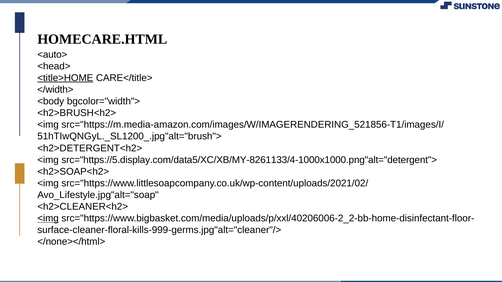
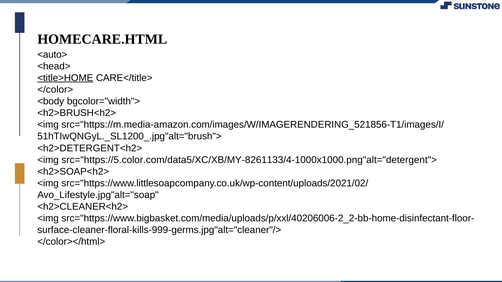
</width>: </width> -> </color>
src="https://5.display.com/data5/XC/XB/MY-8261133/4-1000x1000.png"alt="detergent">: src="https://5.display.com/data5/XC/XB/MY-8261133/4-1000x1000.png"alt="detergent"> -> src="https://5.color.com/data5/XC/XB/MY-8261133/4-1000x1000.png"alt="detergent">
<img at (48, 219) underline: present -> none
</none></html>: </none></html> -> </color></html>
